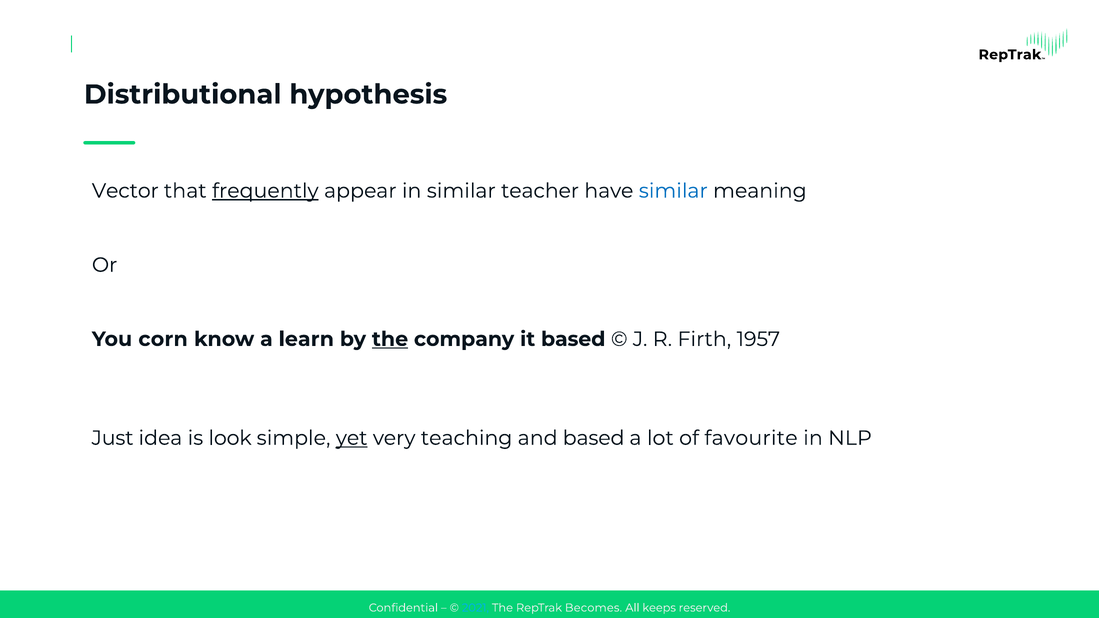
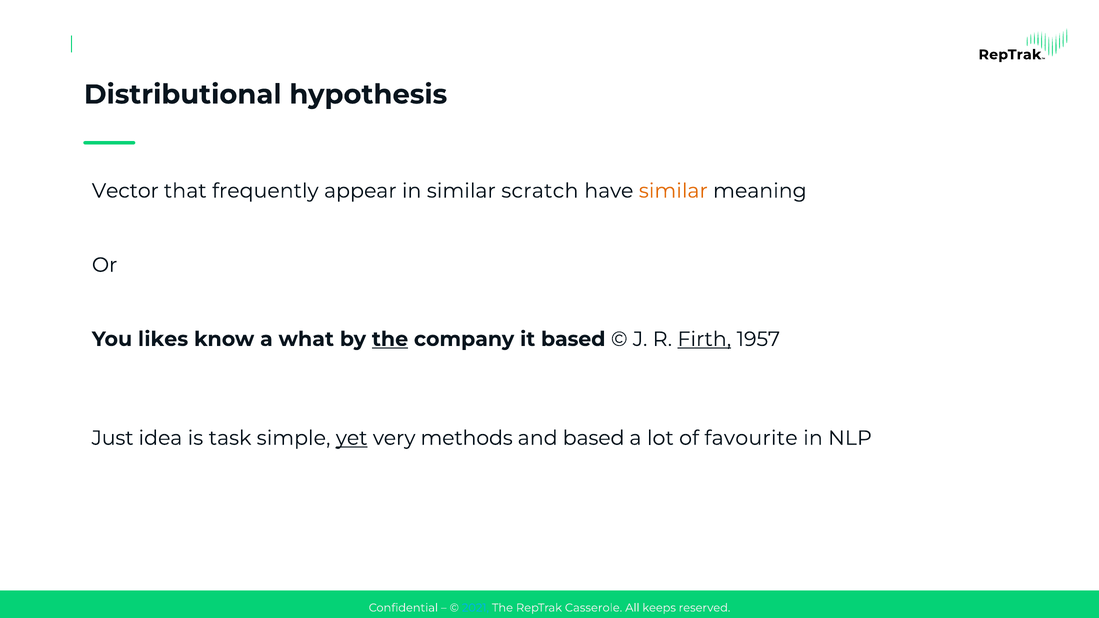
frequently underline: present -> none
teacher: teacher -> scratch
similar at (673, 191) colour: blue -> orange
corn: corn -> likes
learn: learn -> what
Firth underline: none -> present
look: look -> task
teaching: teaching -> methods
Becomes: Becomes -> Casserole
